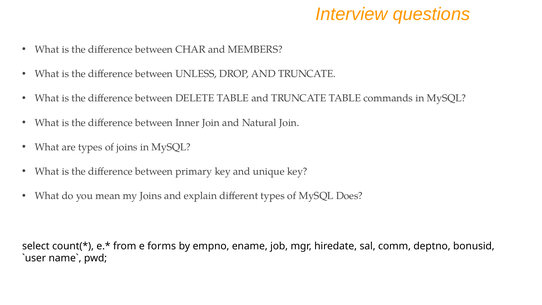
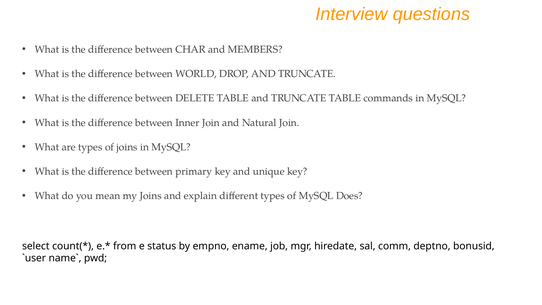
UNLESS: UNLESS -> WORLD
forms: forms -> status
